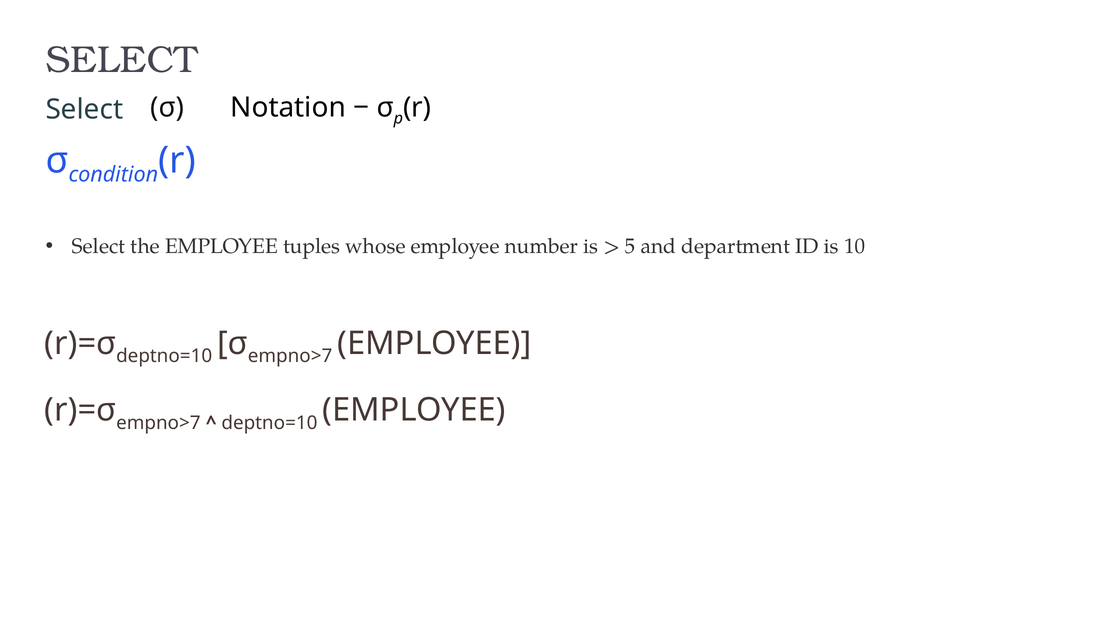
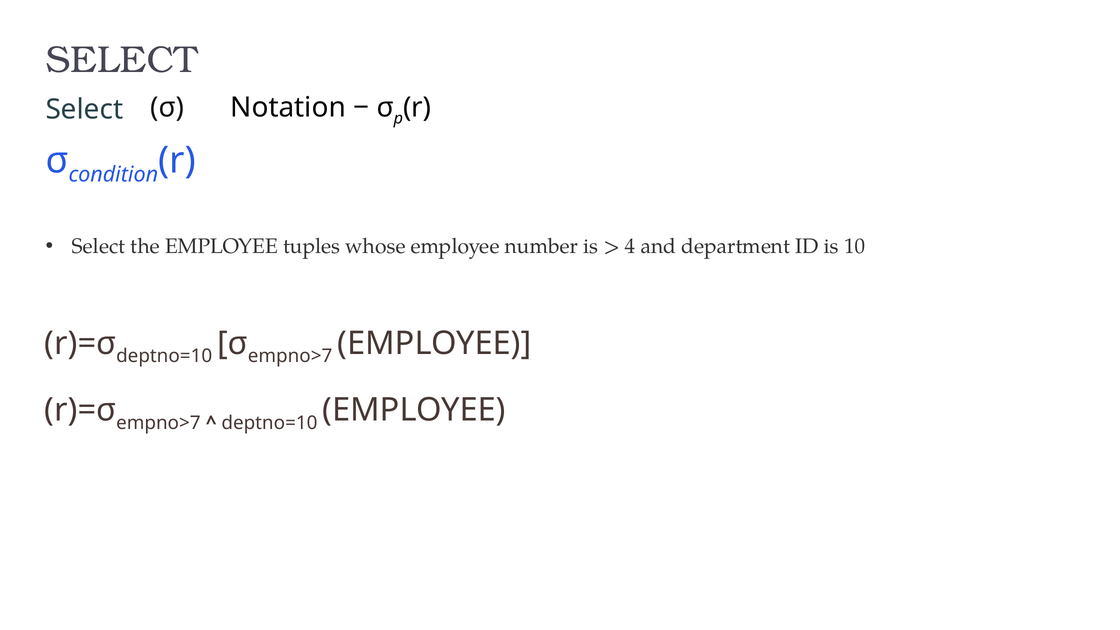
5: 5 -> 4
